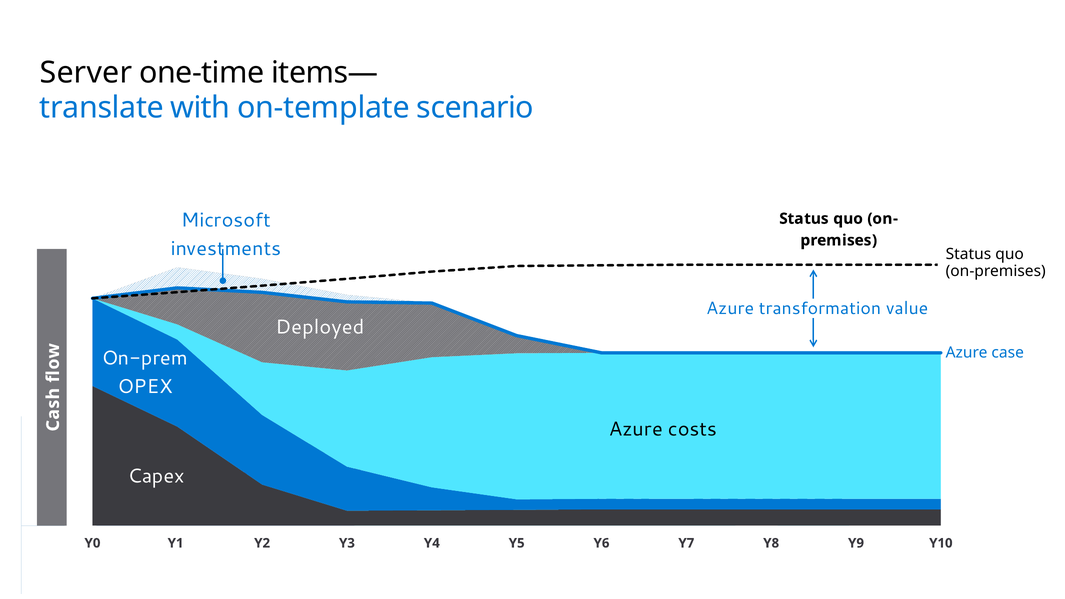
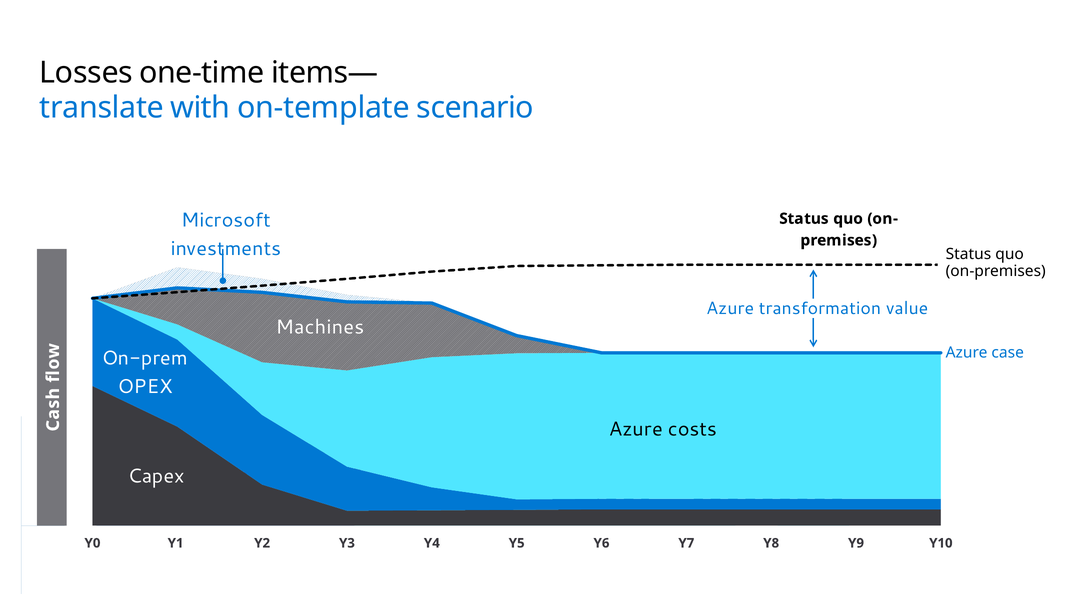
Server: Server -> Losses
Deployed: Deployed -> Machines
